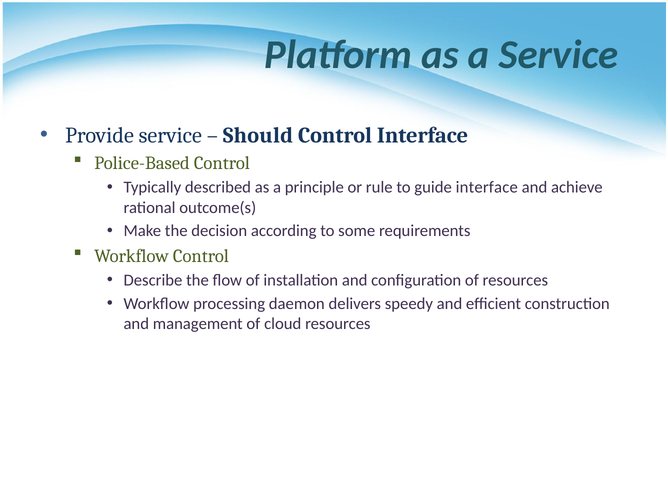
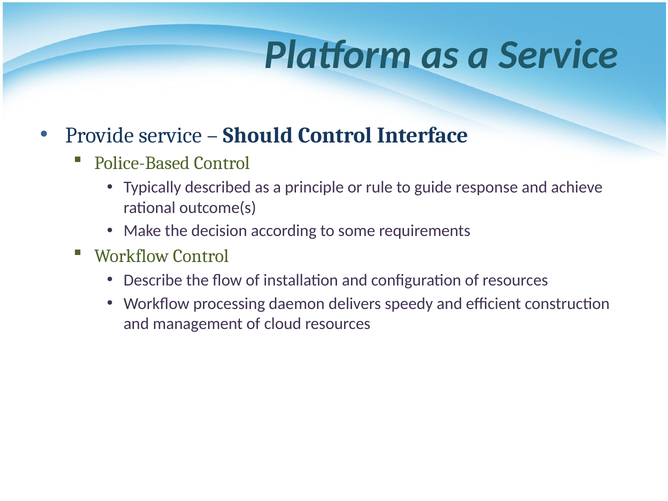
guide interface: interface -> response
